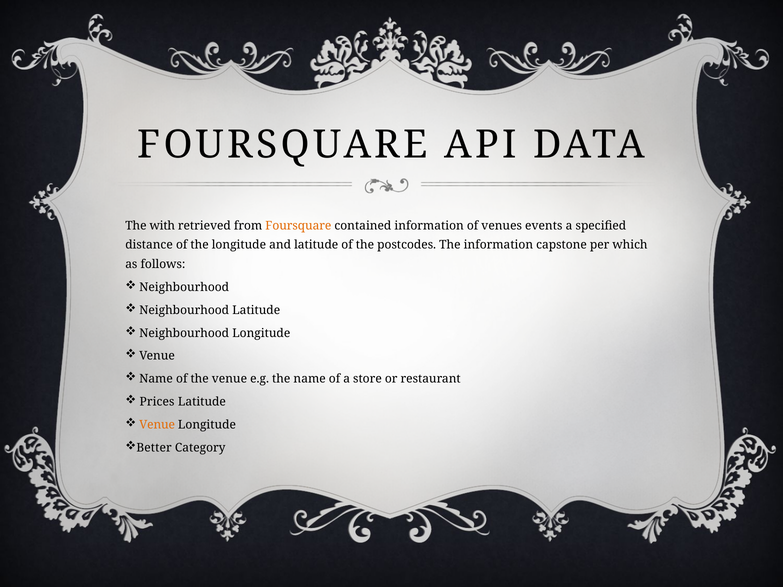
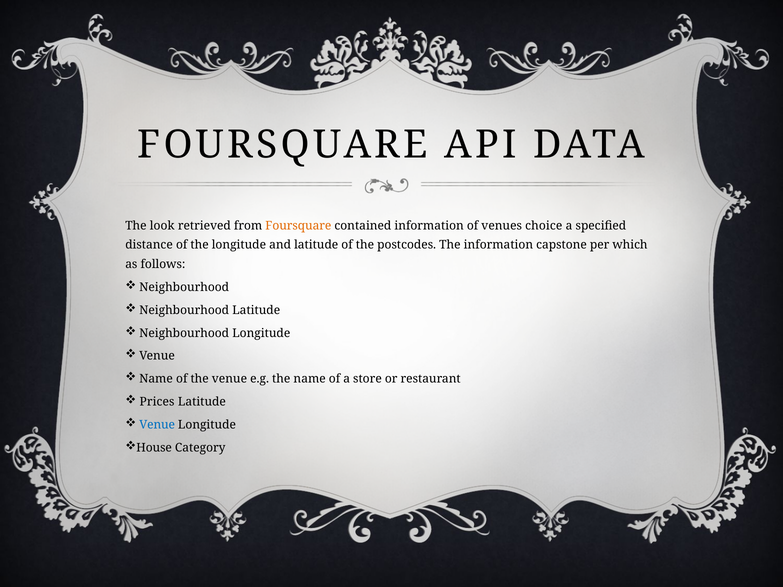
with: with -> look
events: events -> choice
Venue at (157, 425) colour: orange -> blue
Better: Better -> House
